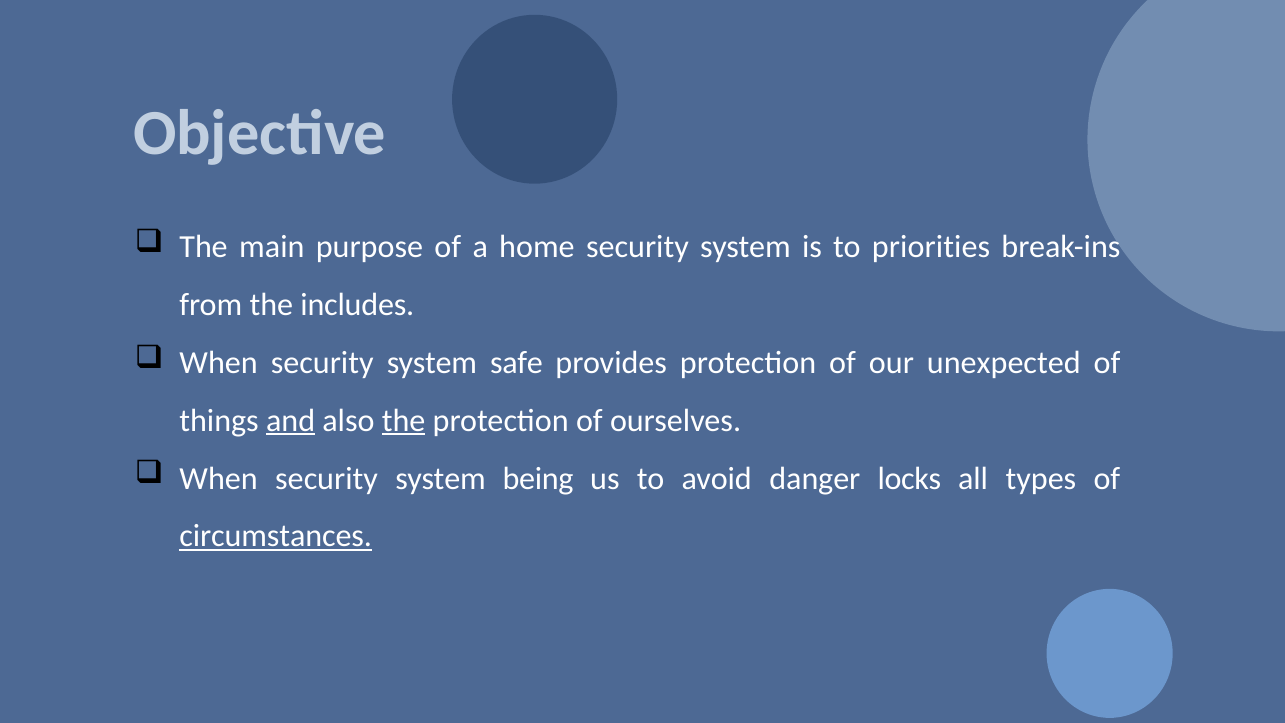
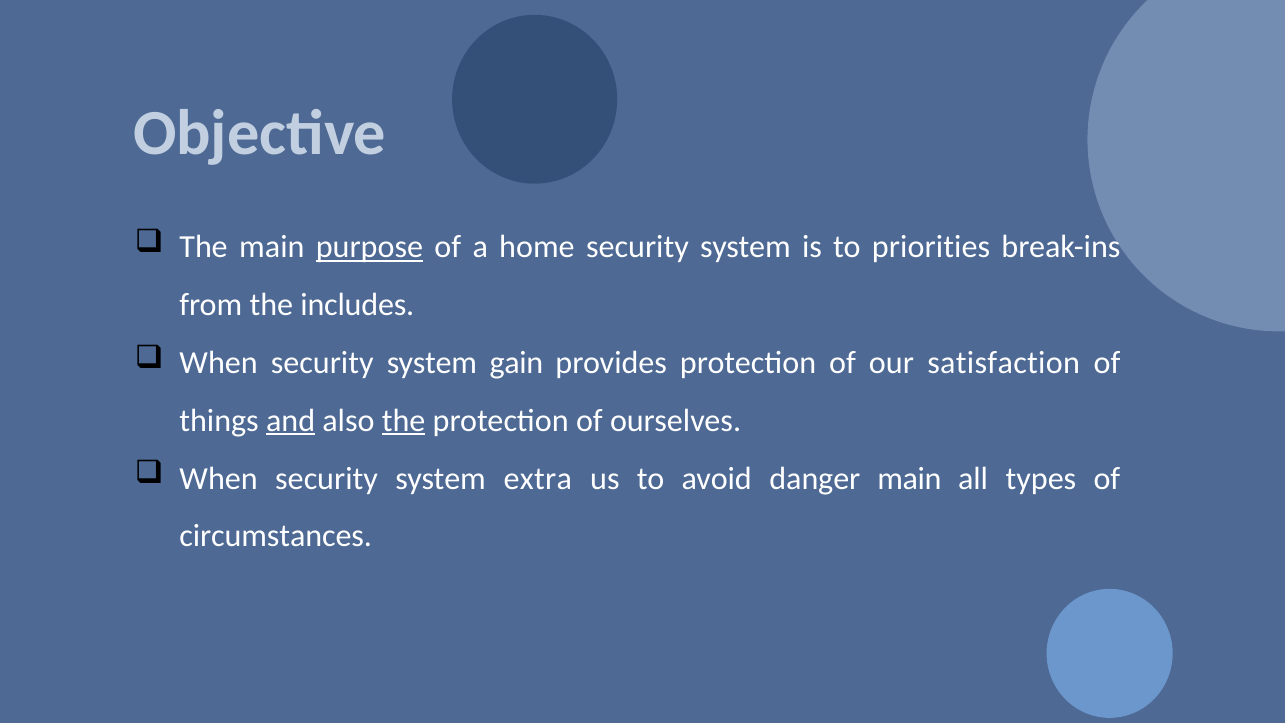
purpose underline: none -> present
safe: safe -> gain
unexpected: unexpected -> satisfaction
being: being -> extra
danger locks: locks -> main
circumstances underline: present -> none
